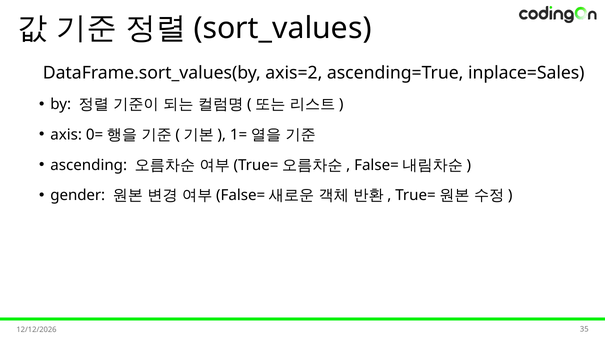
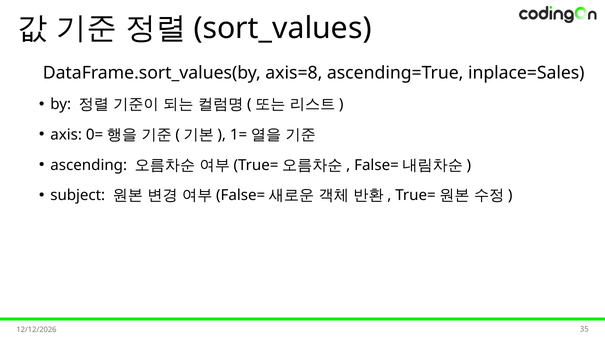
axis=2: axis=2 -> axis=8
gender: gender -> subject
